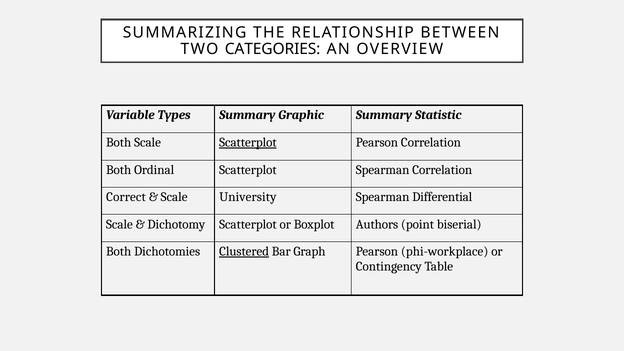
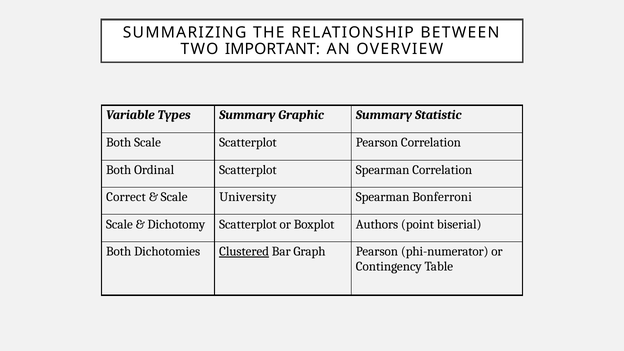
CATEGORIES: CATEGORIES -> IMPORTANT
Scatterplot at (248, 142) underline: present -> none
Differential: Differential -> Bonferroni
phi-workplace: phi-workplace -> phi-numerator
